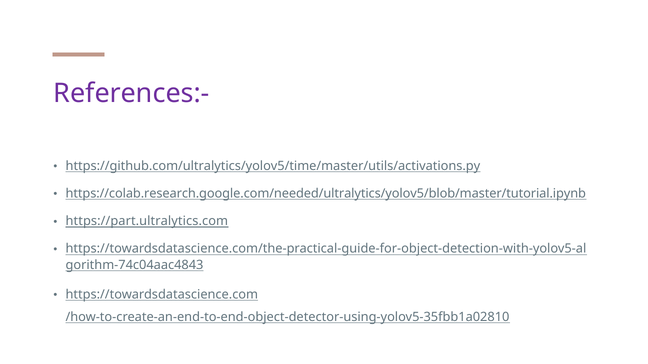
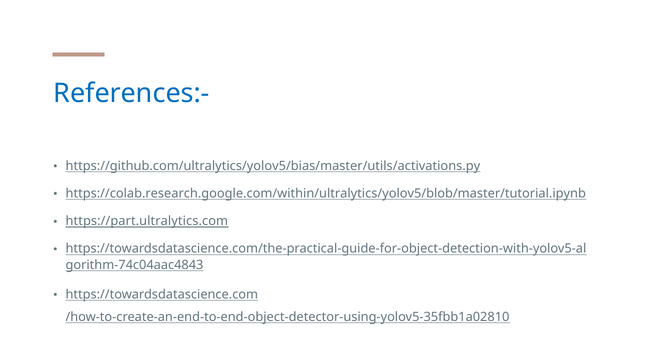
References:- colour: purple -> blue
https://github.com/ultralytics/yolov5/time/master/utils/activations.py: https://github.com/ultralytics/yolov5/time/master/utils/activations.py -> https://github.com/ultralytics/yolov5/bias/master/utils/activations.py
https://colab.research.google.com/needed/ultralytics/yolov5/blob/master/tutorial.ipynb: https://colab.research.google.com/needed/ultralytics/yolov5/blob/master/tutorial.ipynb -> https://colab.research.google.com/within/ultralytics/yolov5/blob/master/tutorial.ipynb
